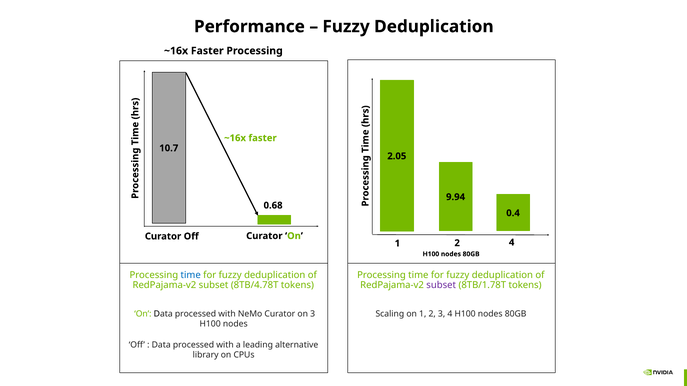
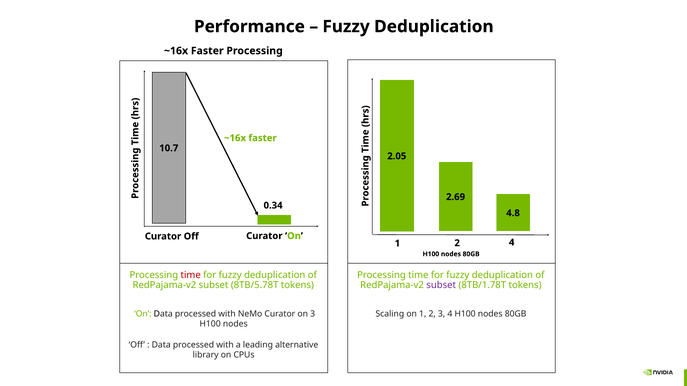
9.94: 9.94 -> 2.69
0.68: 0.68 -> 0.34
0.4: 0.4 -> 4.8
time at (191, 275) colour: blue -> red
8TB/4.78T: 8TB/4.78T -> 8TB/5.78T
